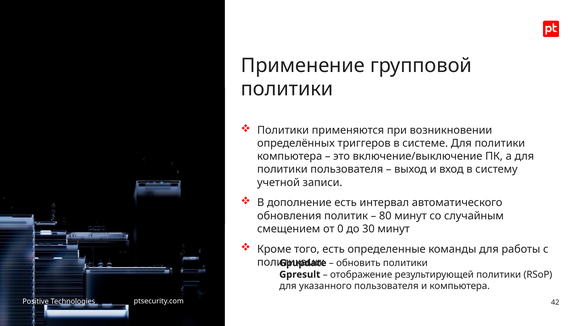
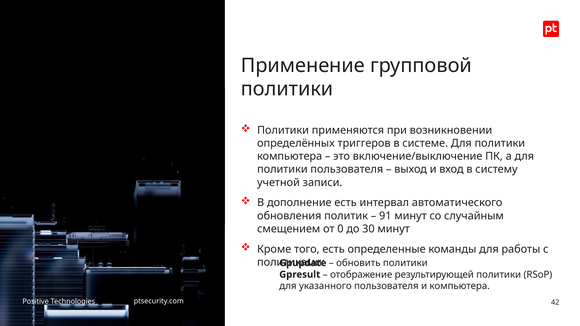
80: 80 -> 91
